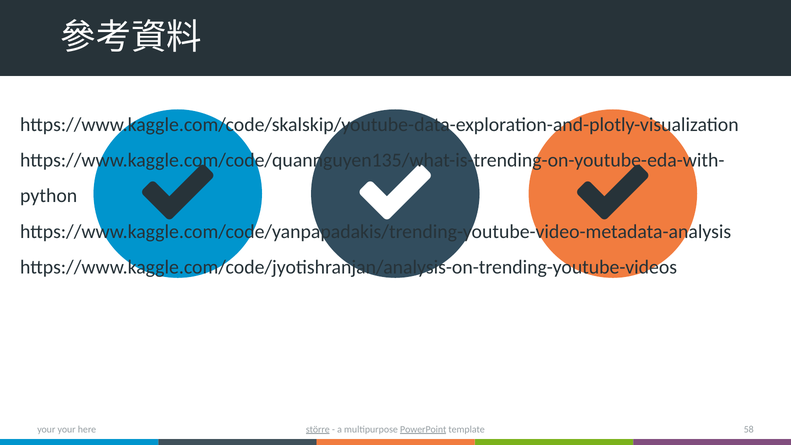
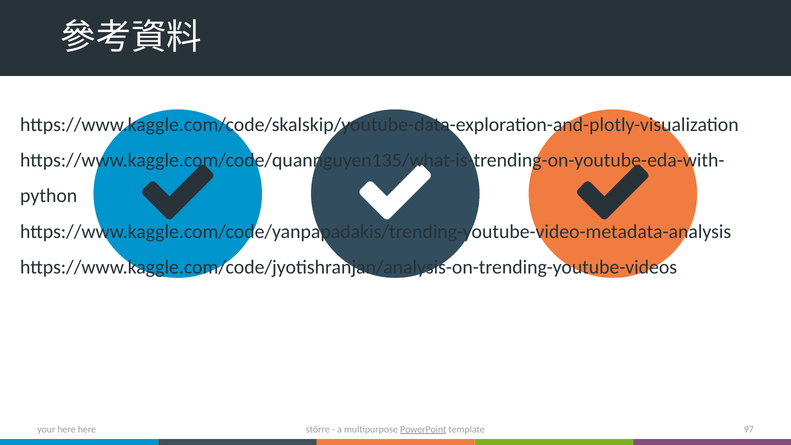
större underline: present -> none
58: 58 -> 97
your your: your -> here
